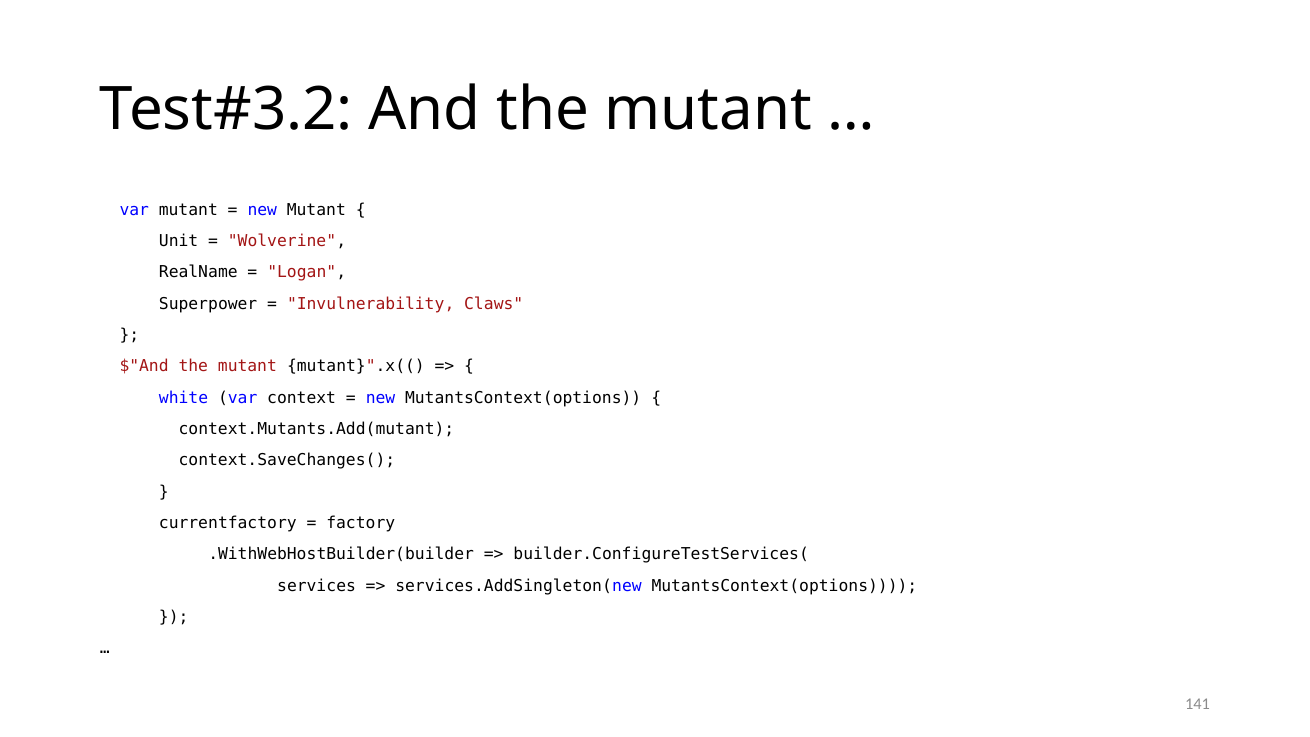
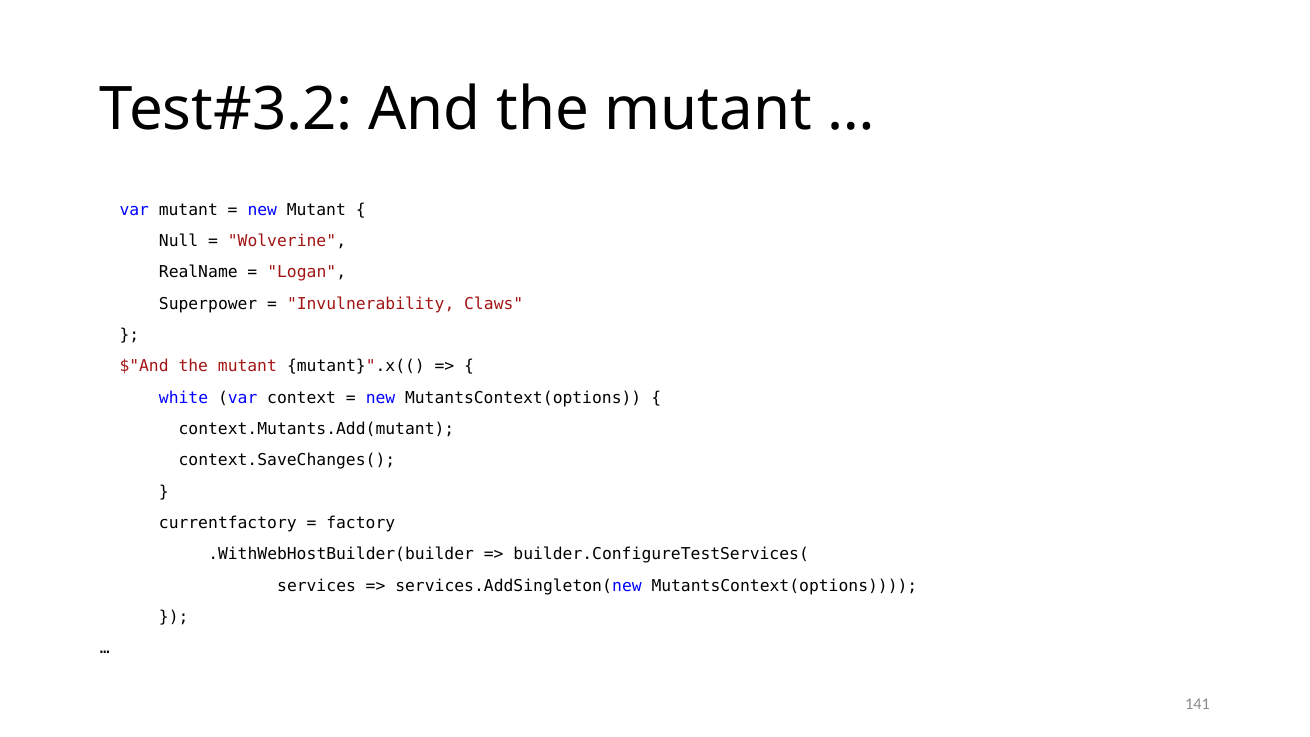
Unit: Unit -> Null
